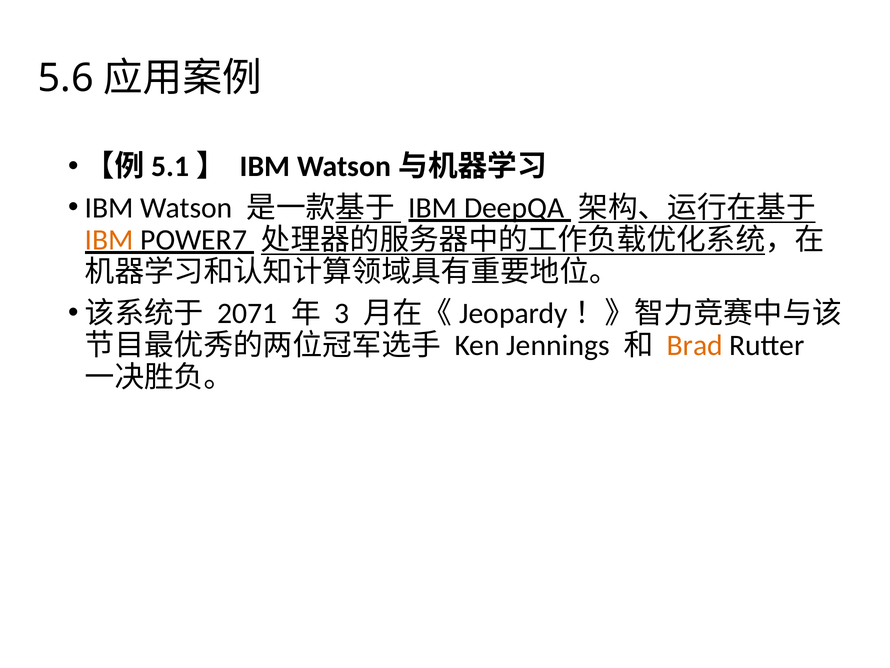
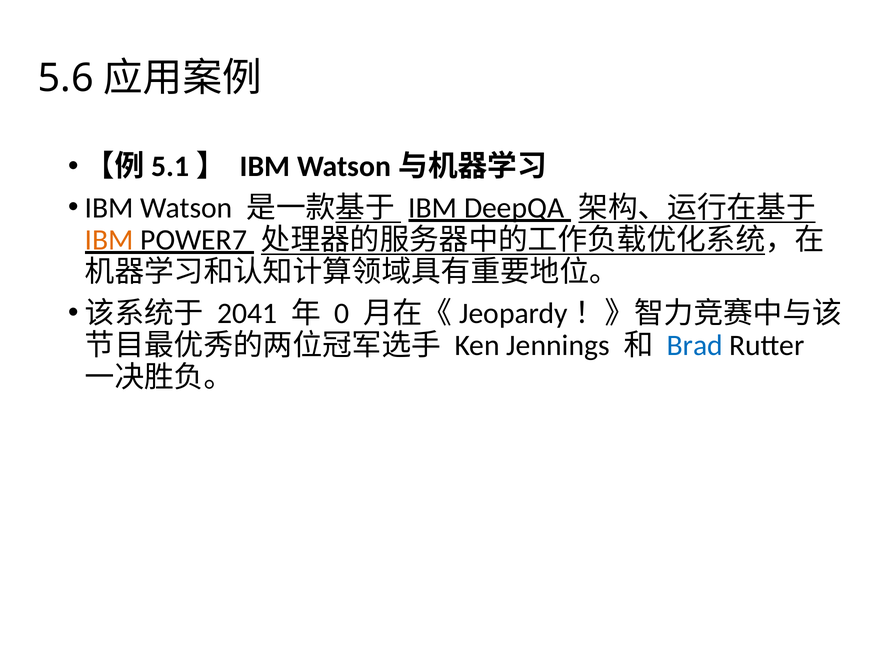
2071: 2071 -> 2041
3: 3 -> 0
Brad colour: orange -> blue
